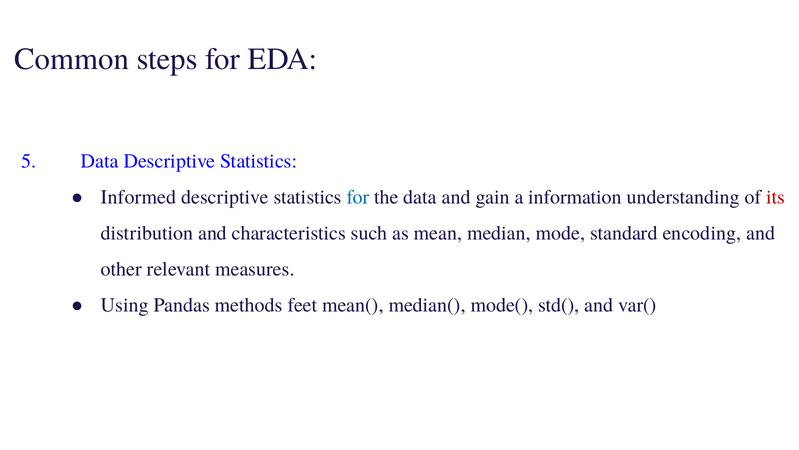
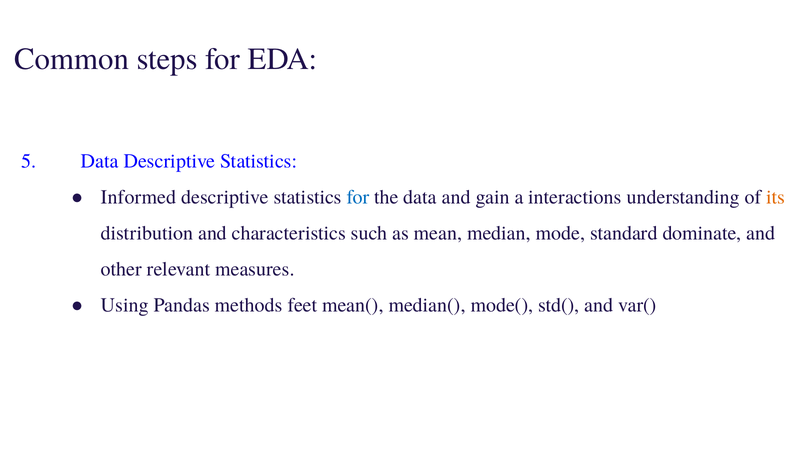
information: information -> interactions
its colour: red -> orange
encoding: encoding -> dominate
